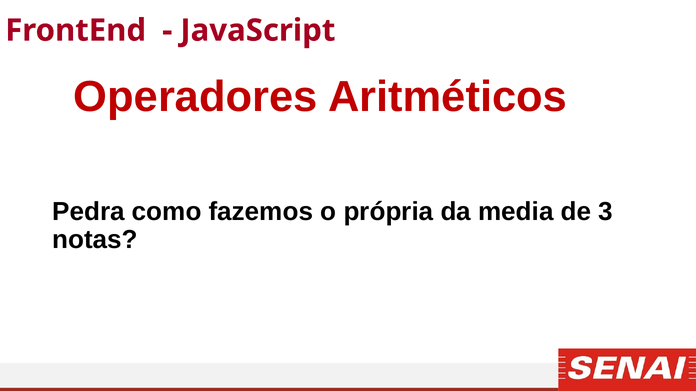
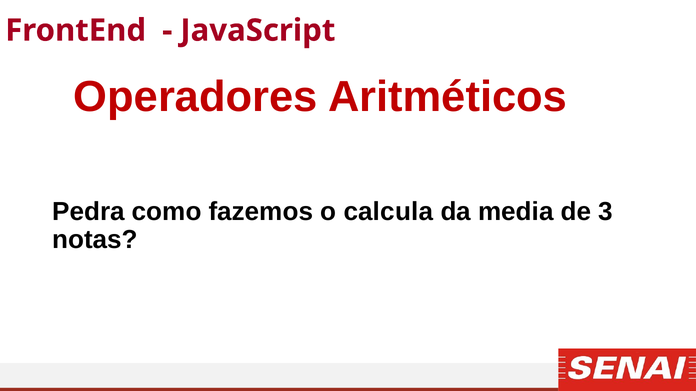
própria: própria -> calcula
